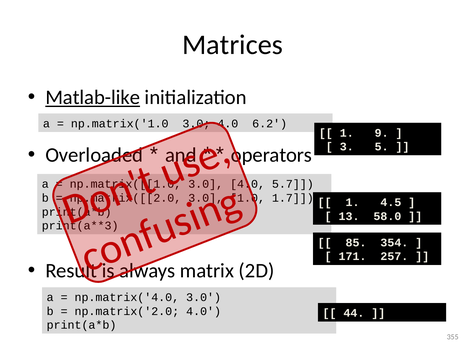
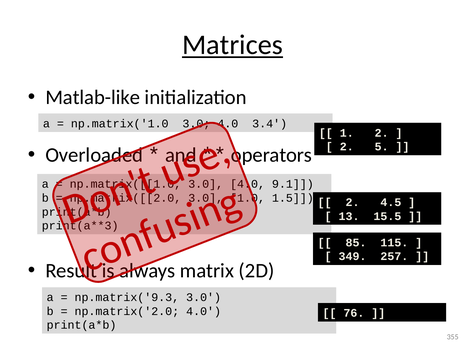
Matrices underline: none -> present
Matlab-like underline: present -> none
6.2: 6.2 -> 3.4
1 9: 9 -> 2
3 at (347, 147): 3 -> 2
5.7: 5.7 -> 9.1
1.7: 1.7 -> 1.5
1 at (353, 203): 1 -> 2
58.0: 58.0 -> 15.5
354: 354 -> 115
171: 171 -> 349
np.matrix('4.0: np.matrix('4.0 -> np.matrix('9.3
44: 44 -> 76
